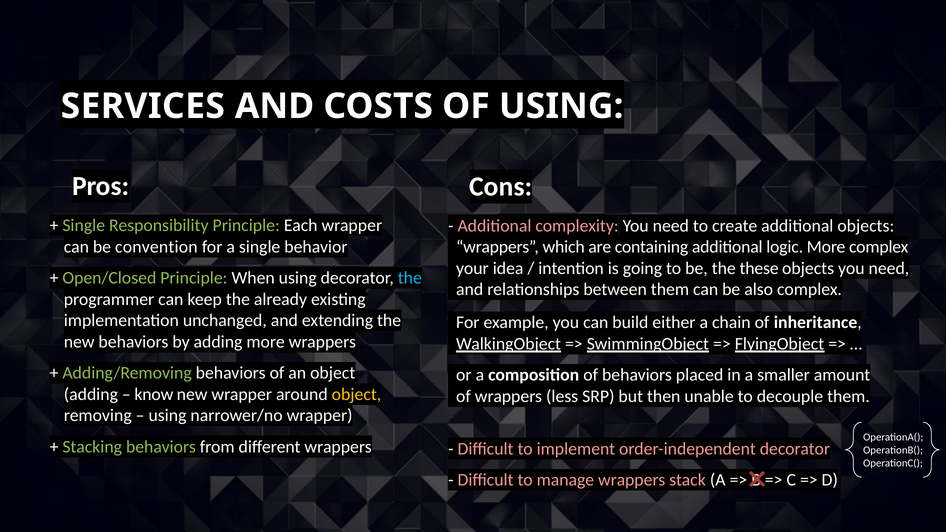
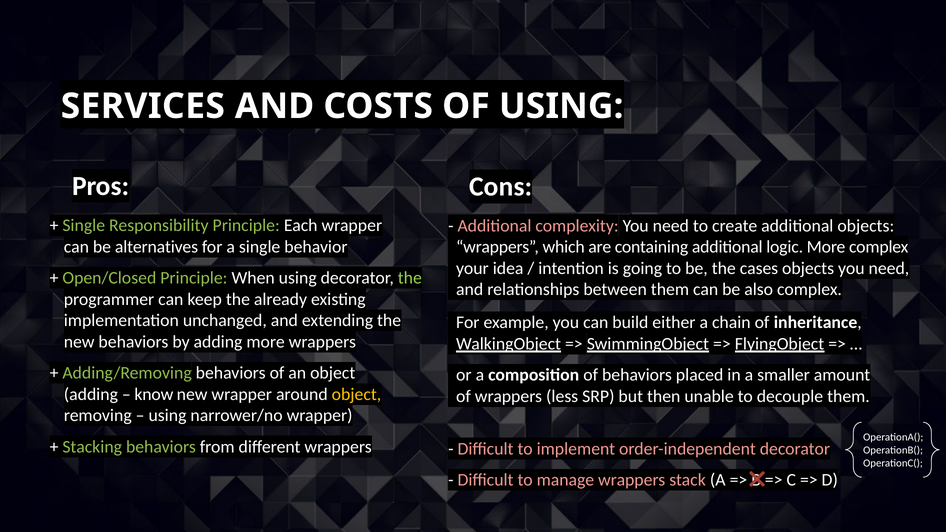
convention: convention -> alternatives
these: these -> cases
the at (410, 278) colour: light blue -> light green
